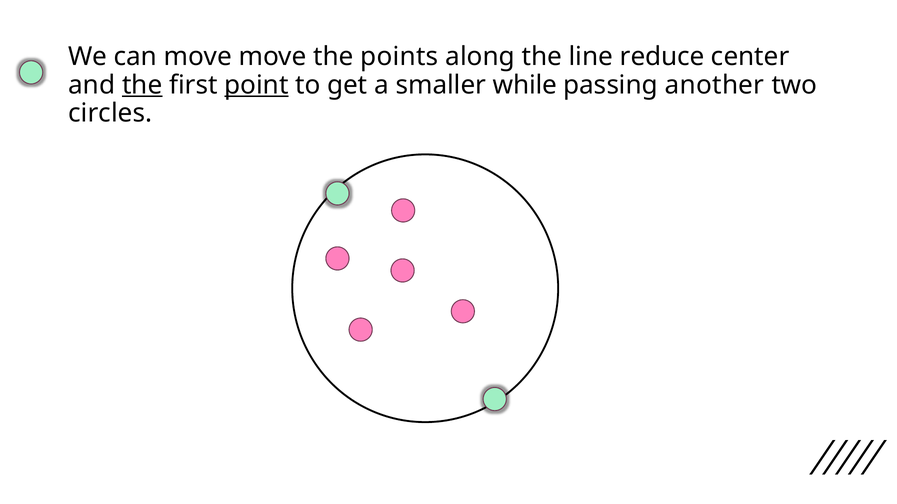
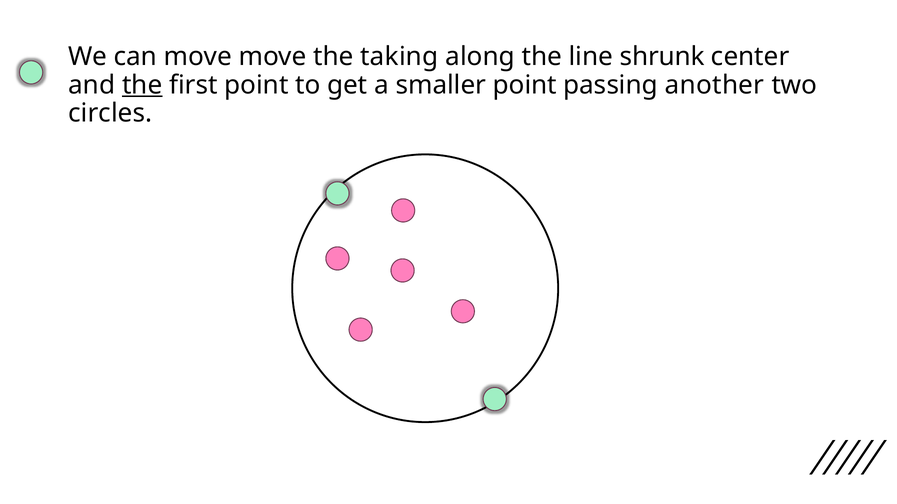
points: points -> taking
reduce: reduce -> shrunk
point at (256, 85) underline: present -> none
smaller while: while -> point
